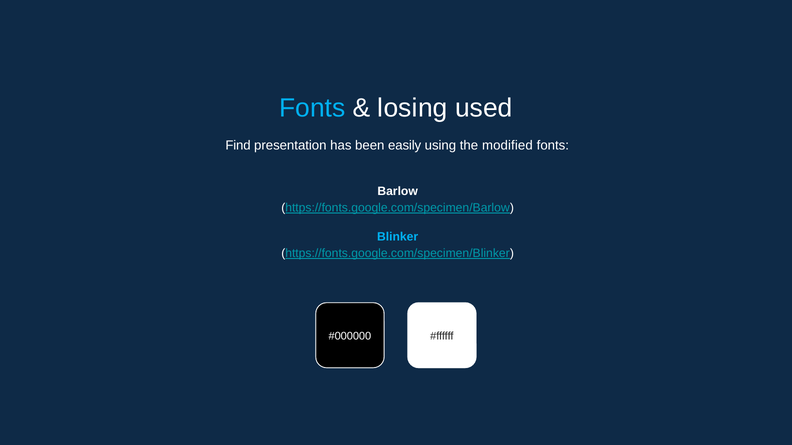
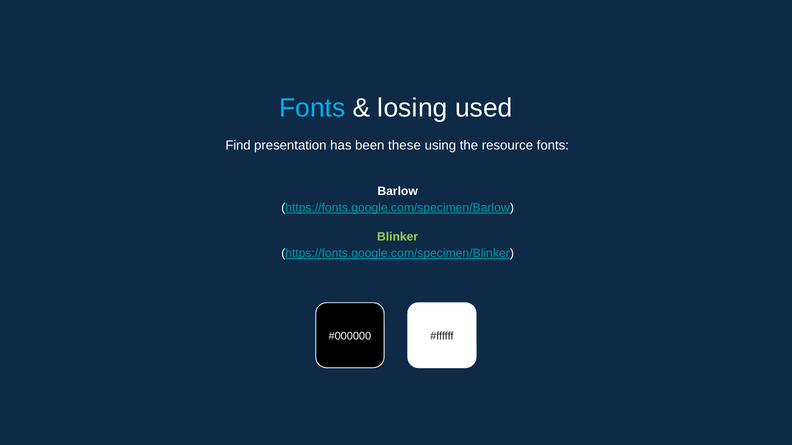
easily: easily -> these
modified: modified -> resource
Blinker colour: light blue -> light green
